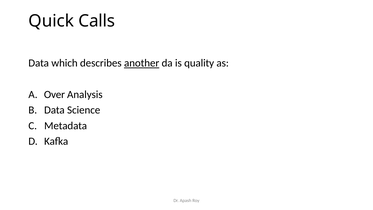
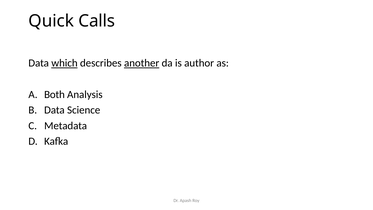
which underline: none -> present
quality: quality -> author
Over: Over -> Both
